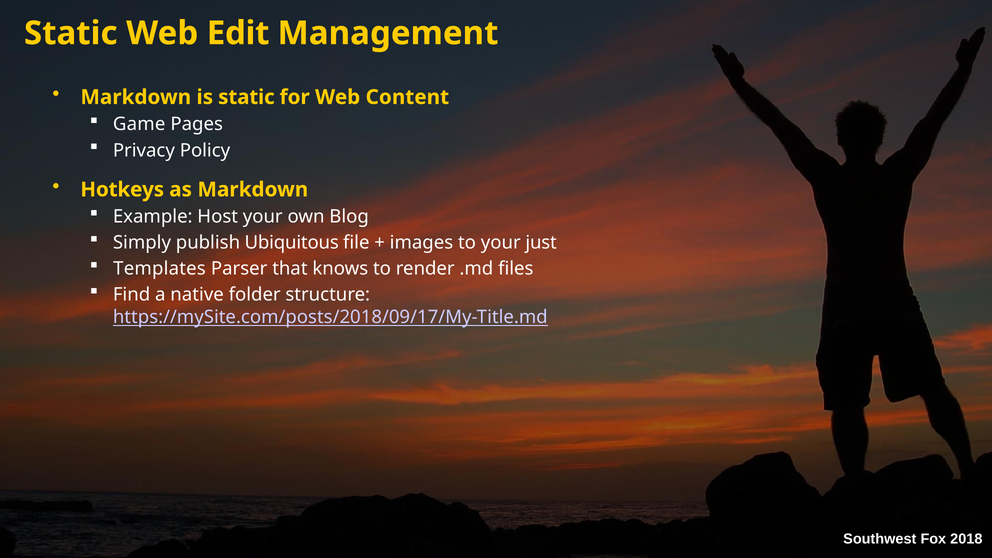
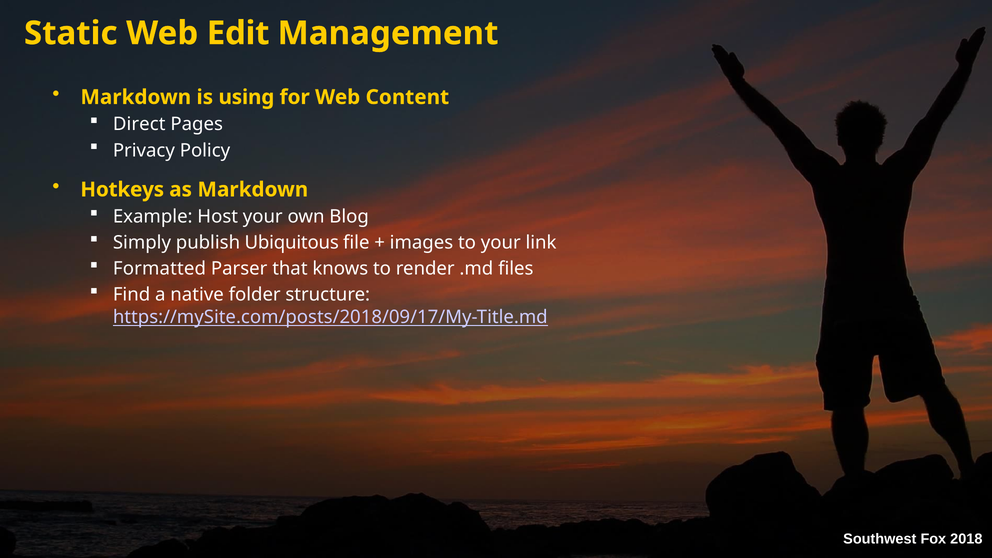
is static: static -> using
Game: Game -> Direct
just: just -> link
Templates: Templates -> Formatted
